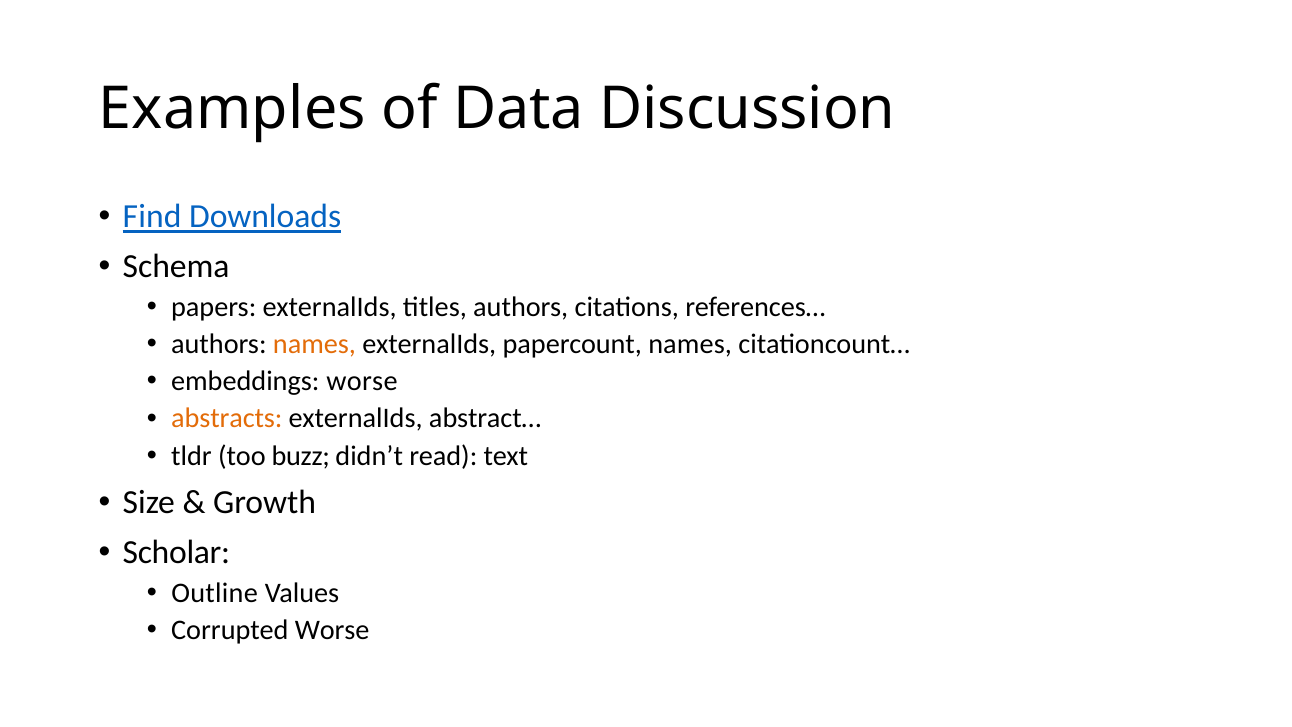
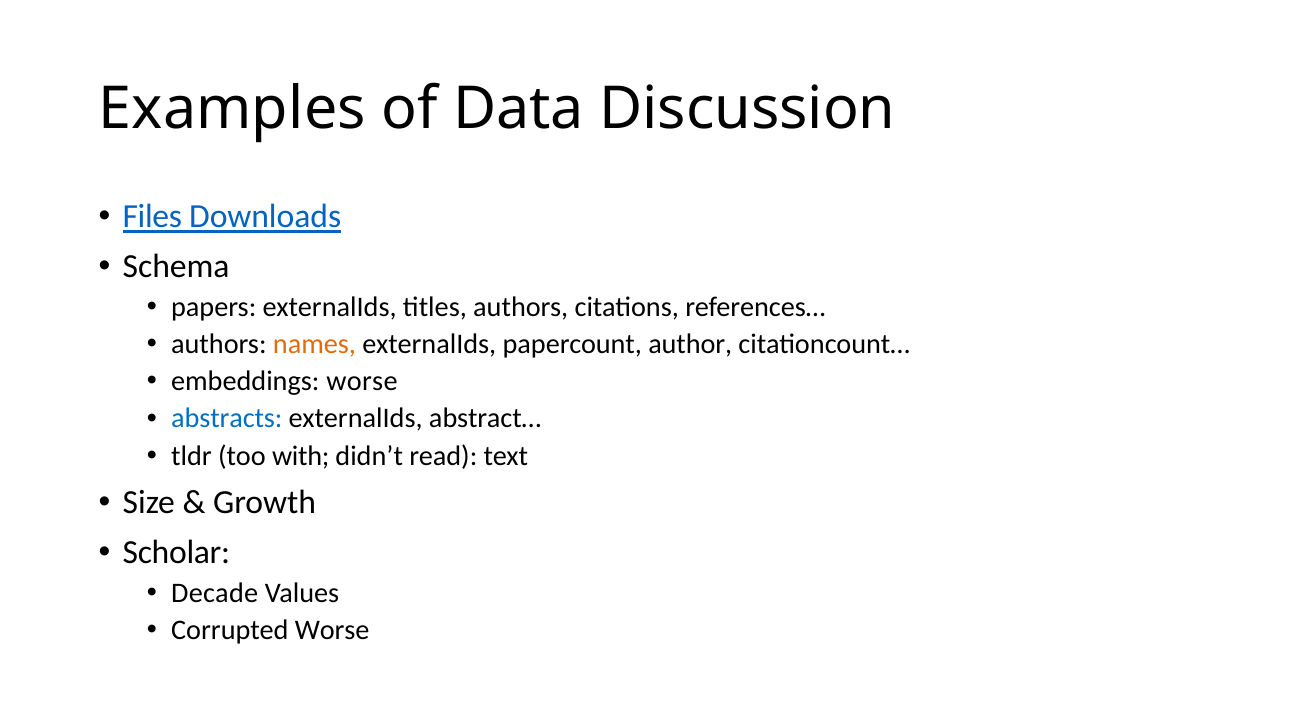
Find: Find -> Files
papercount names: names -> author
abstracts colour: orange -> blue
buzz: buzz -> with
Outline: Outline -> Decade
